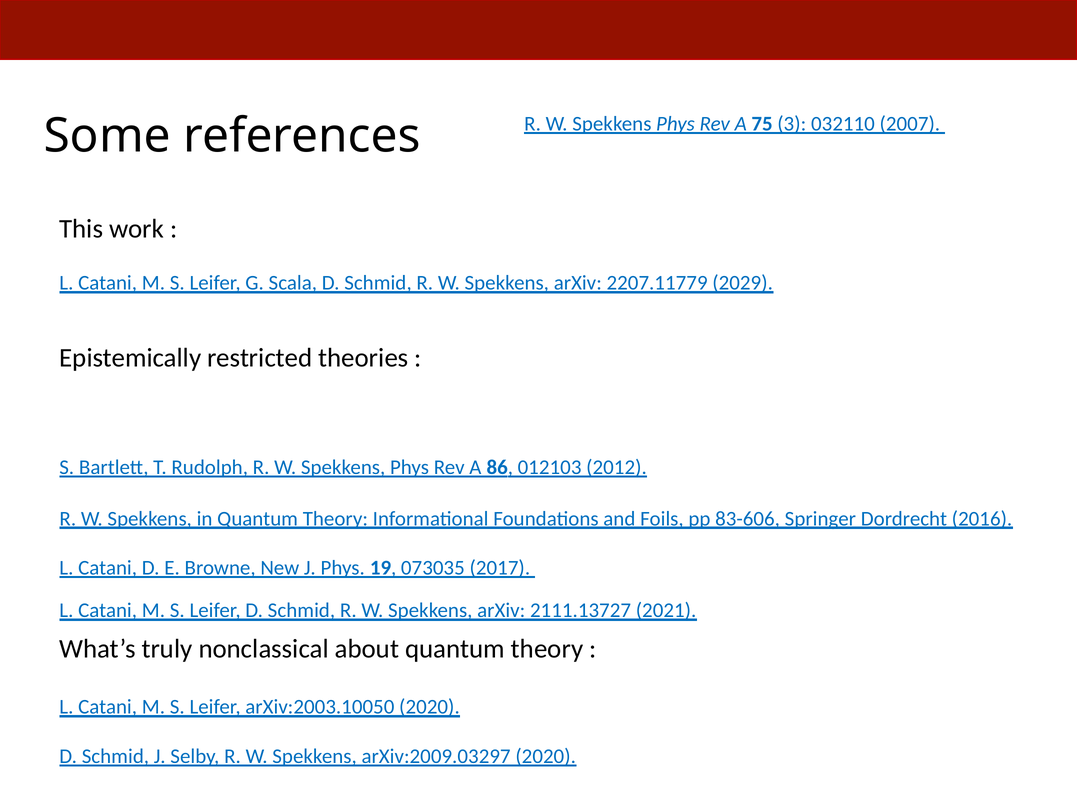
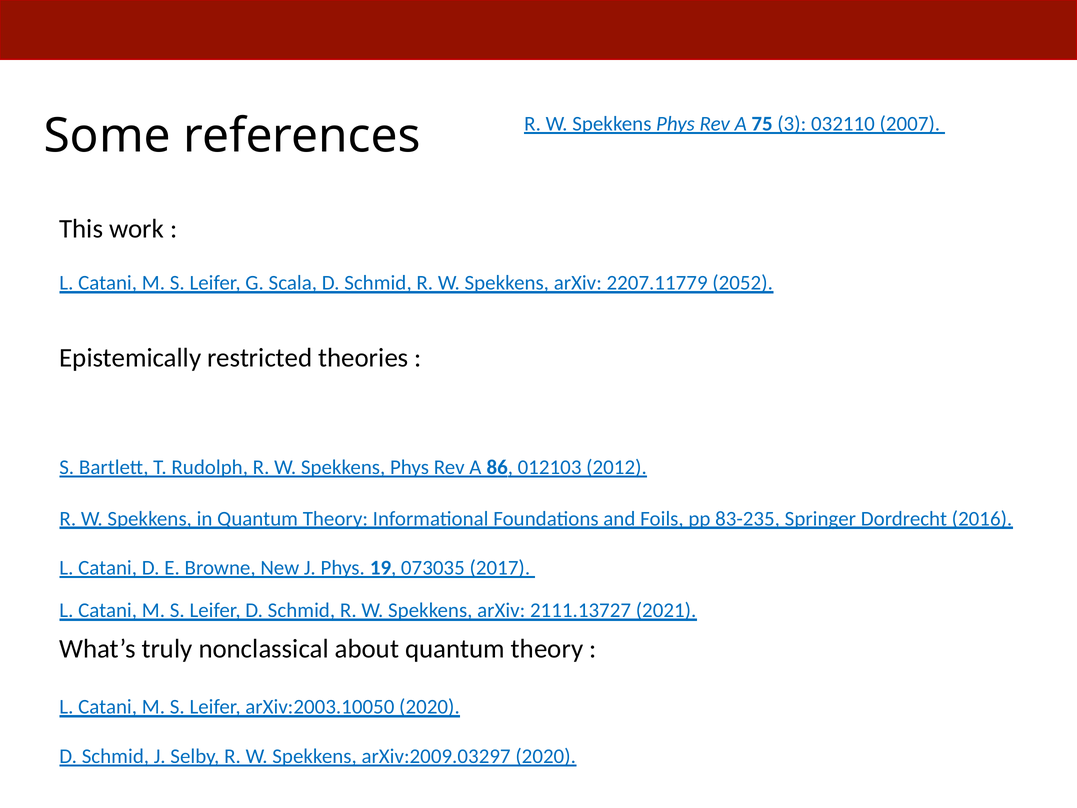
2029: 2029 -> 2052
83-606: 83-606 -> 83-235
